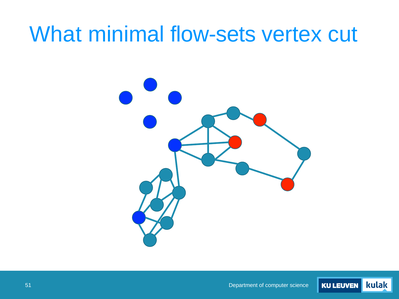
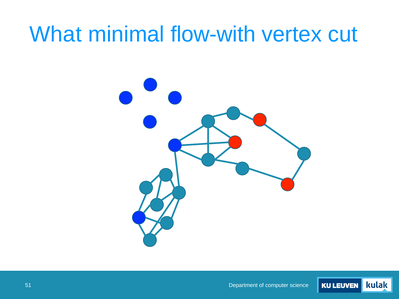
flow-sets: flow-sets -> flow-with
